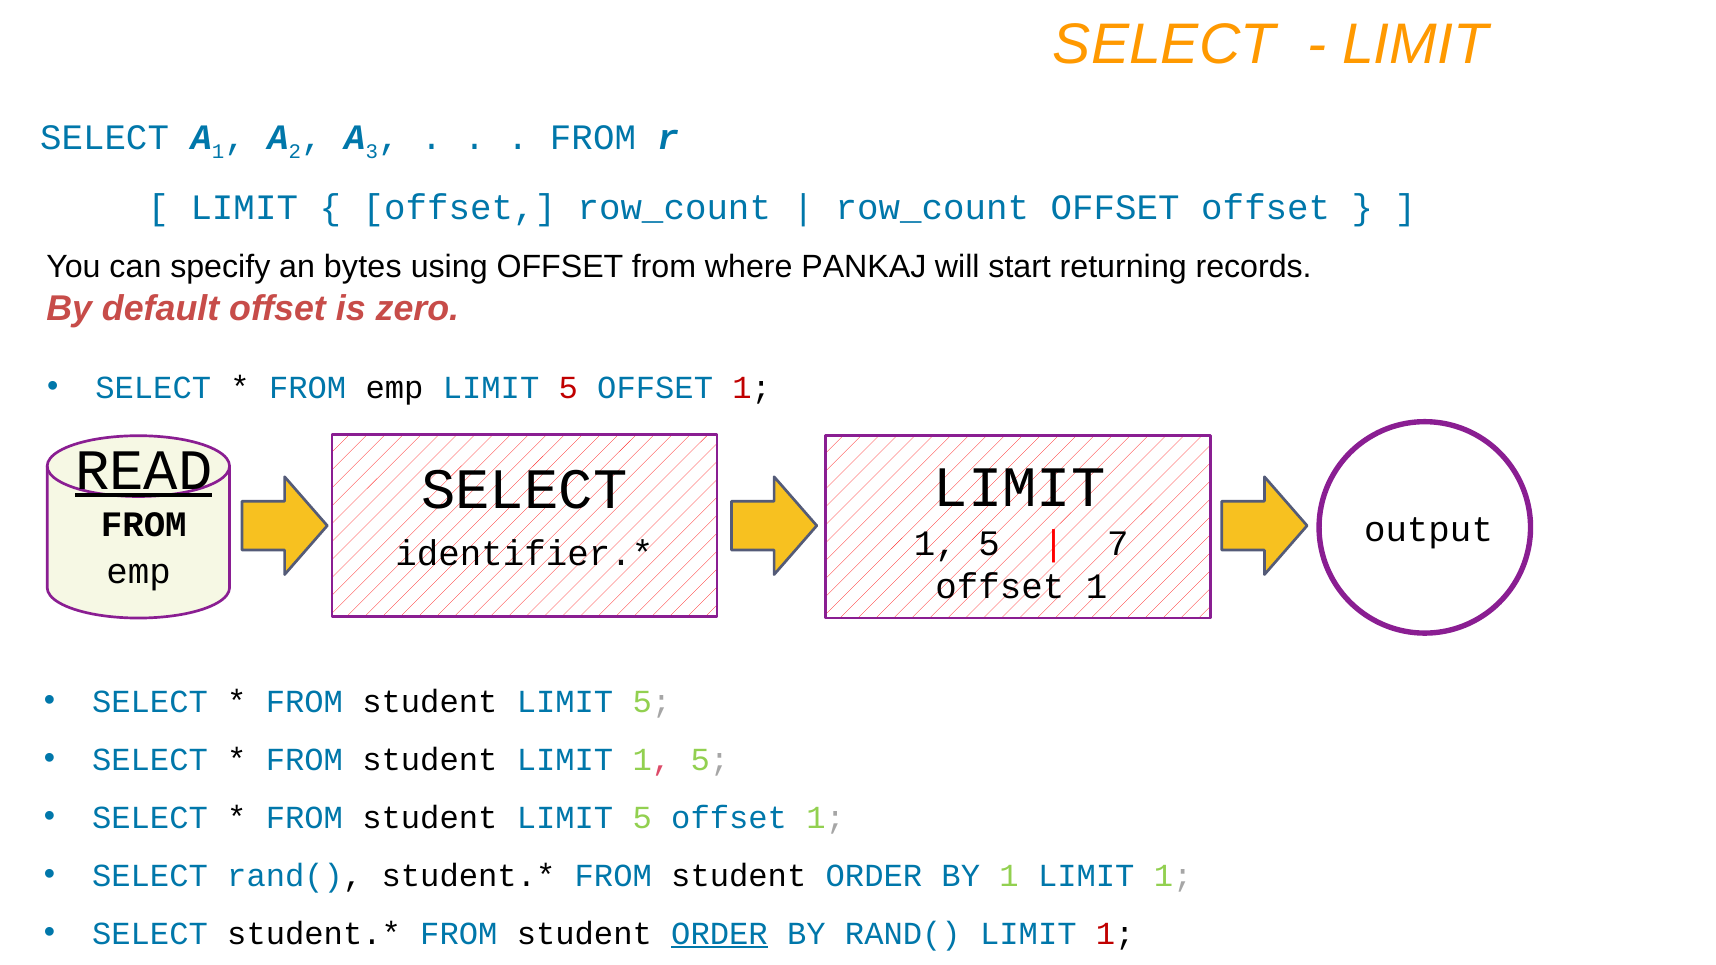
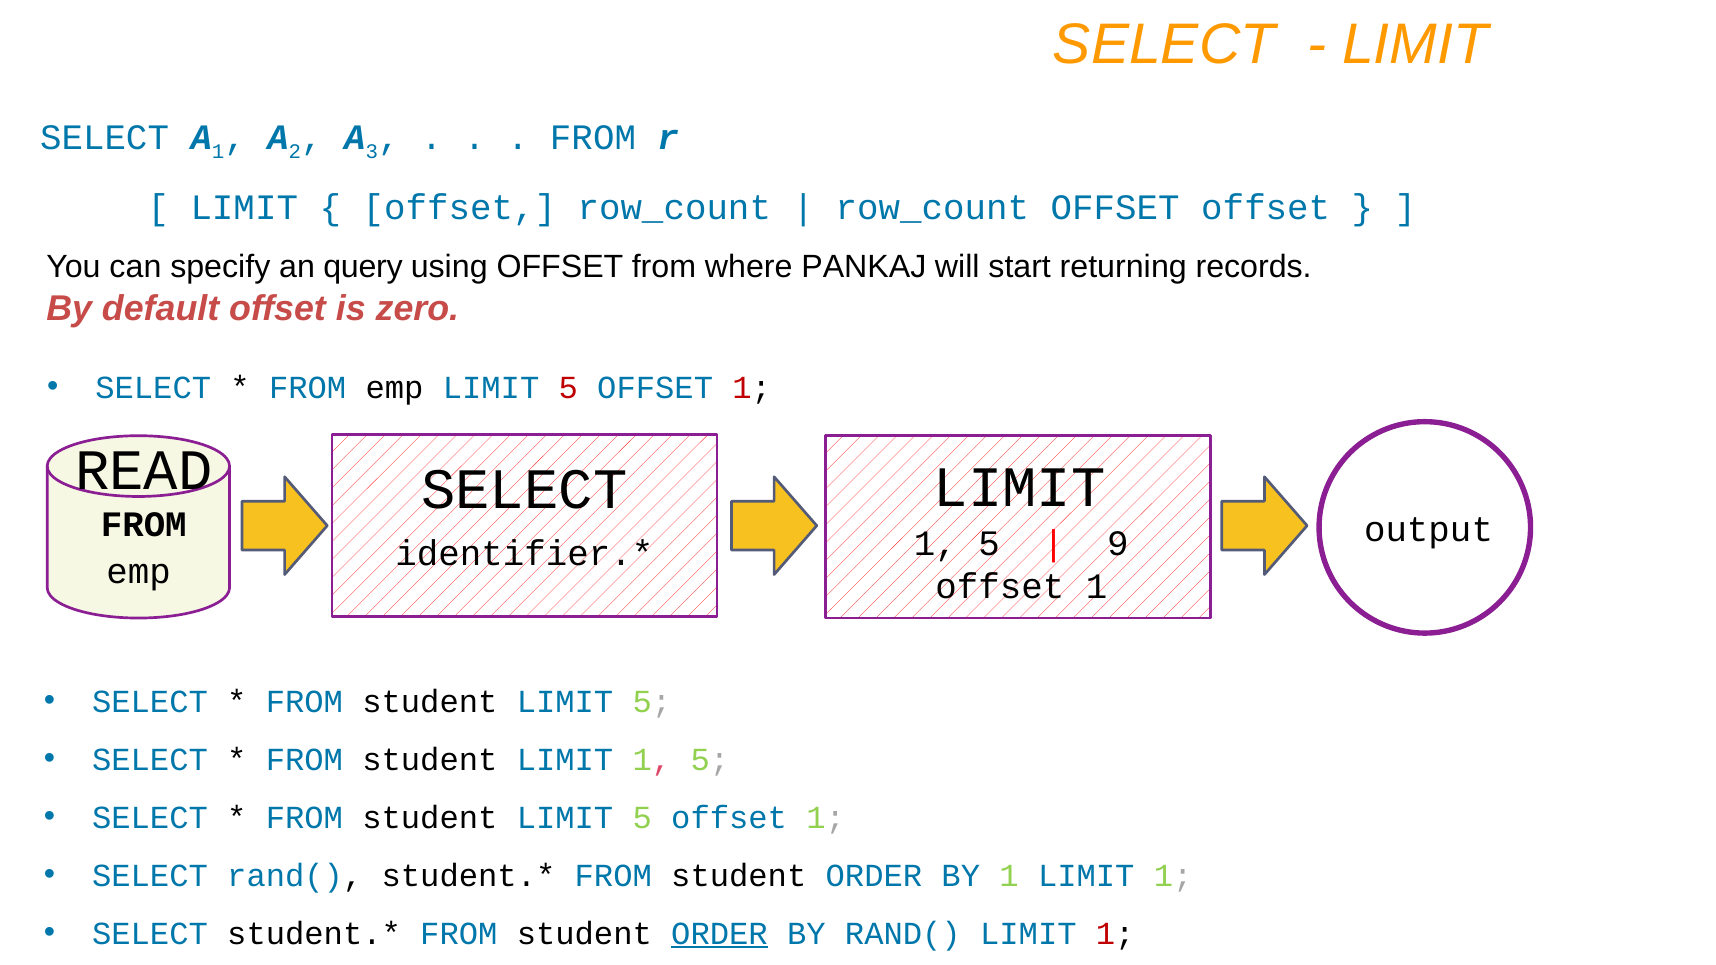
bytes: bytes -> query
READ underline: present -> none
7: 7 -> 9
